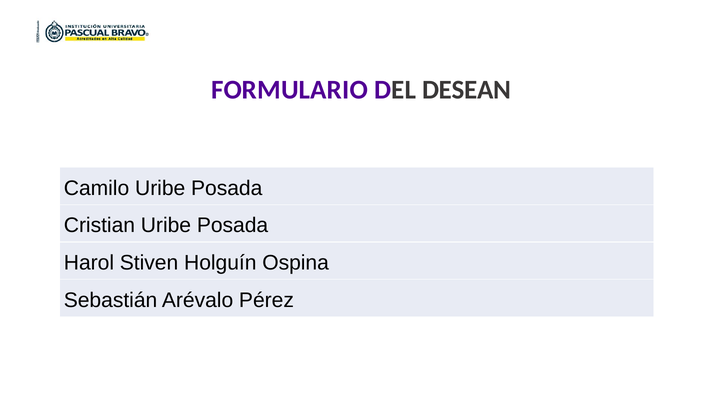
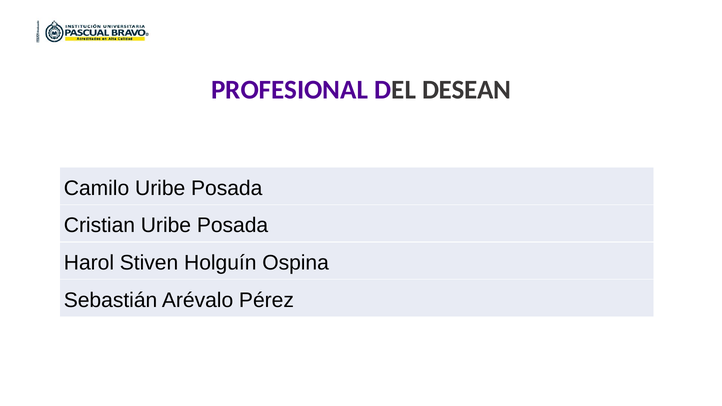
FORMULARIO: FORMULARIO -> PROFESIONAL
